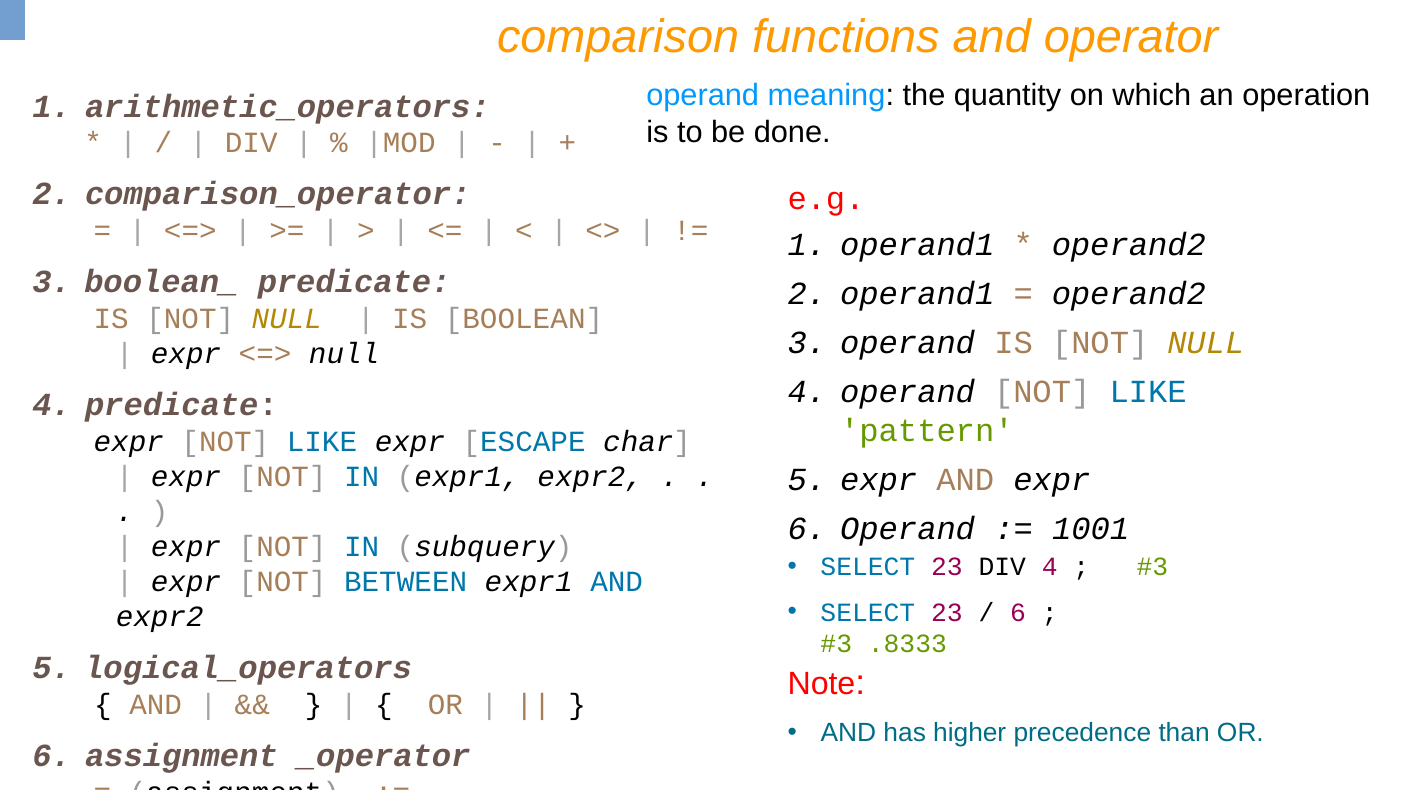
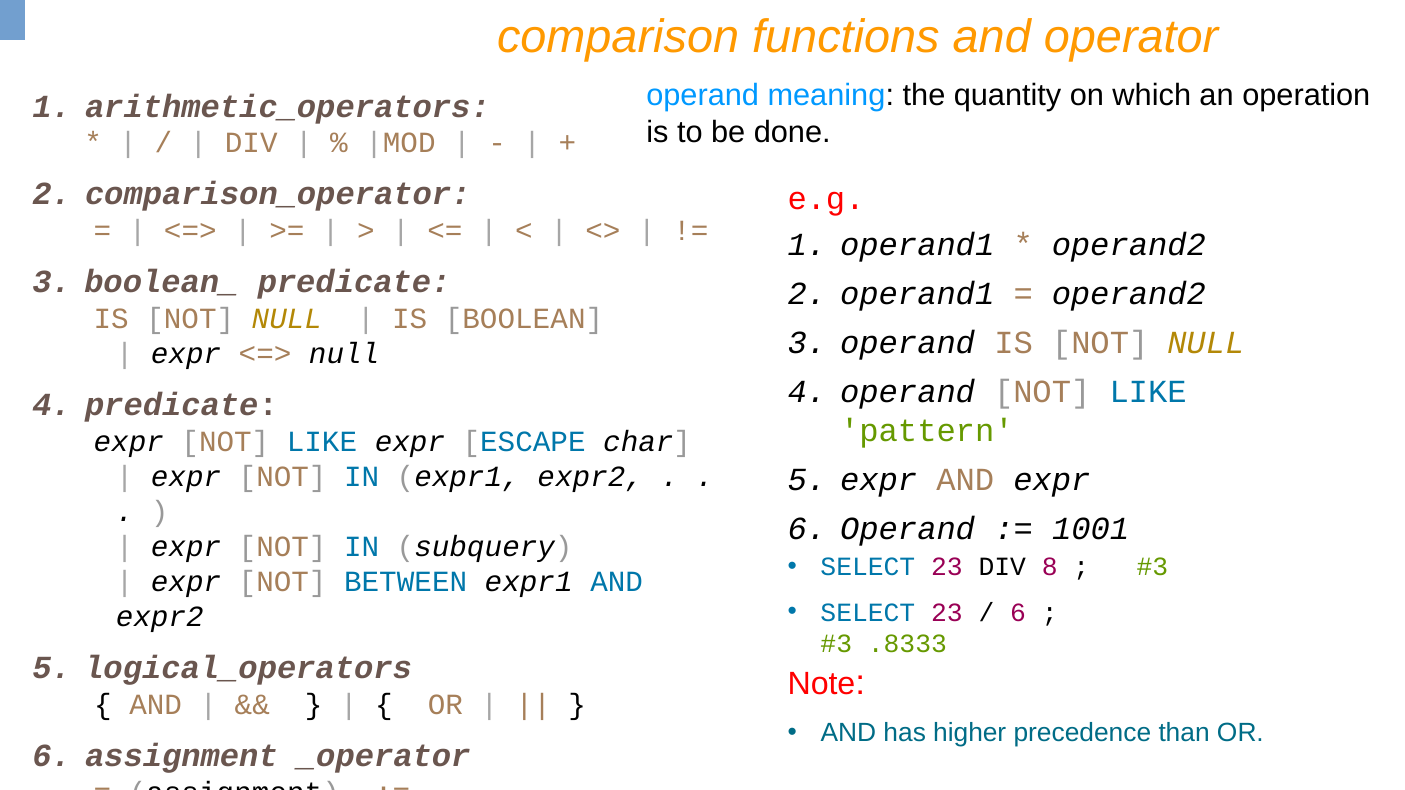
DIV 4: 4 -> 8
